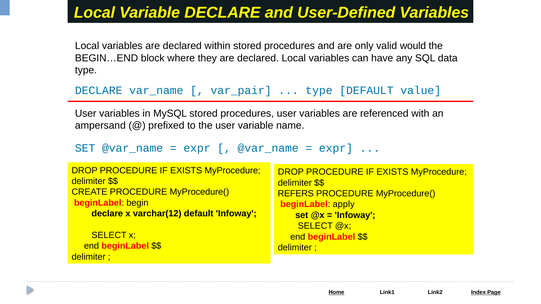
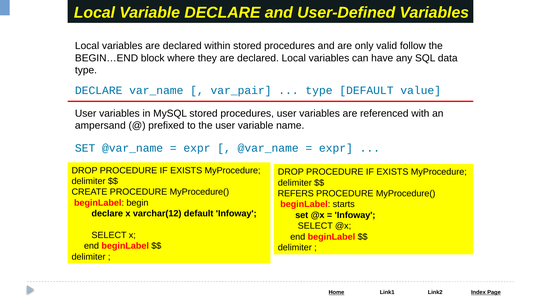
would: would -> follow
apply: apply -> starts
